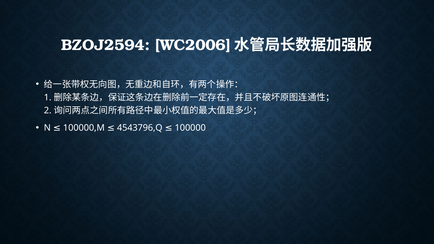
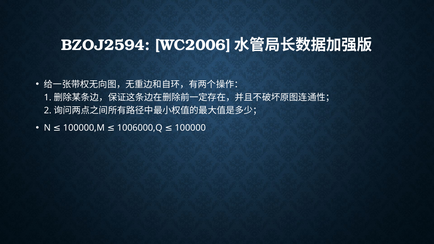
4543796,Q: 4543796,Q -> 1006000,Q
